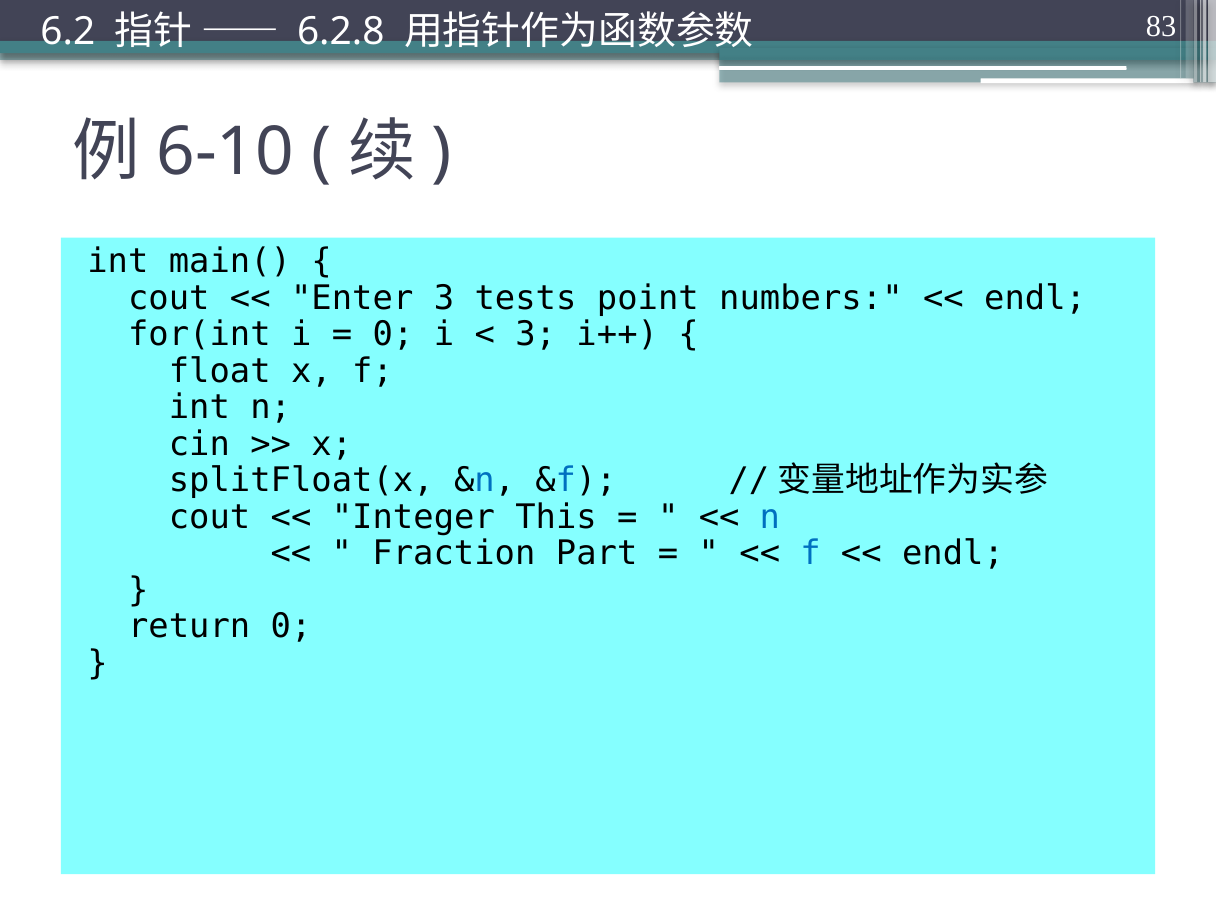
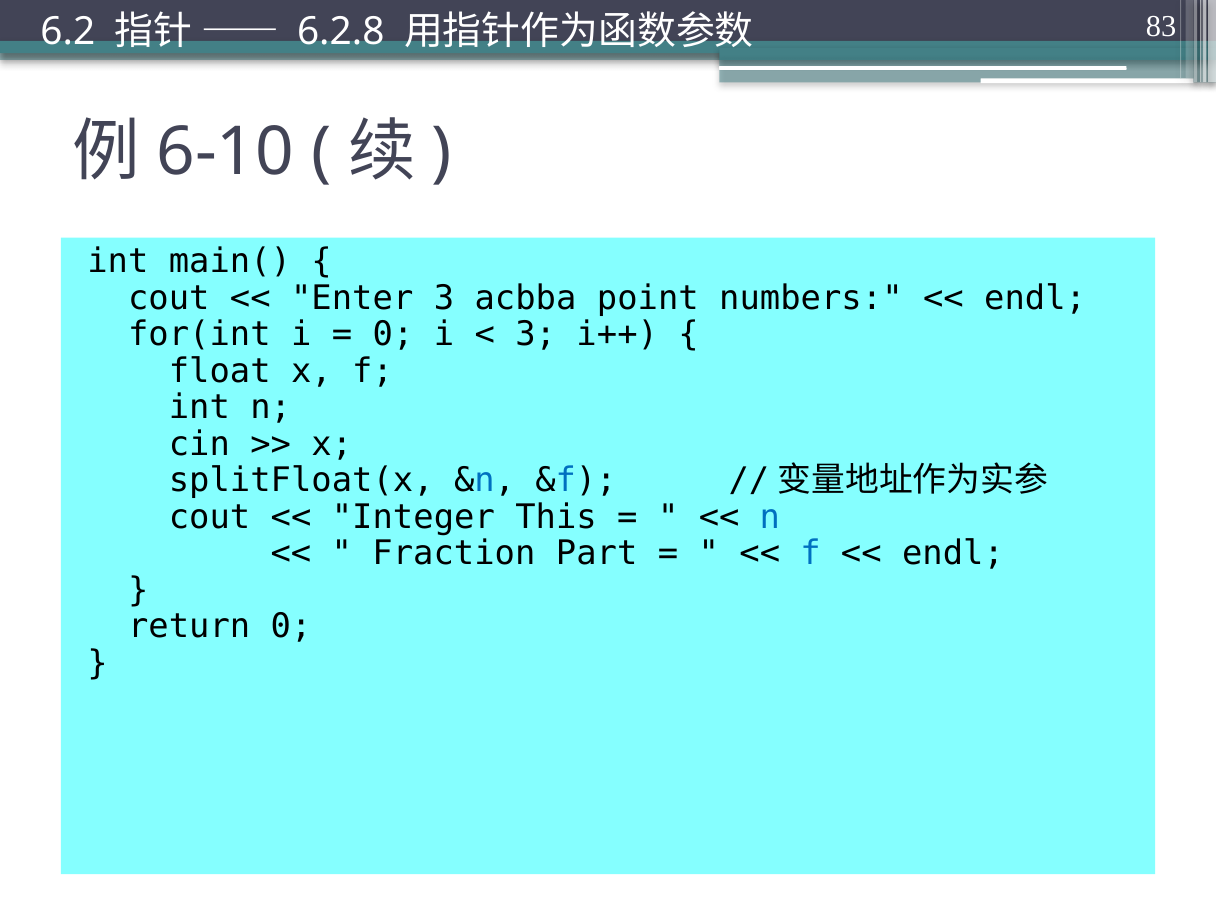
tests: tests -> acbba
